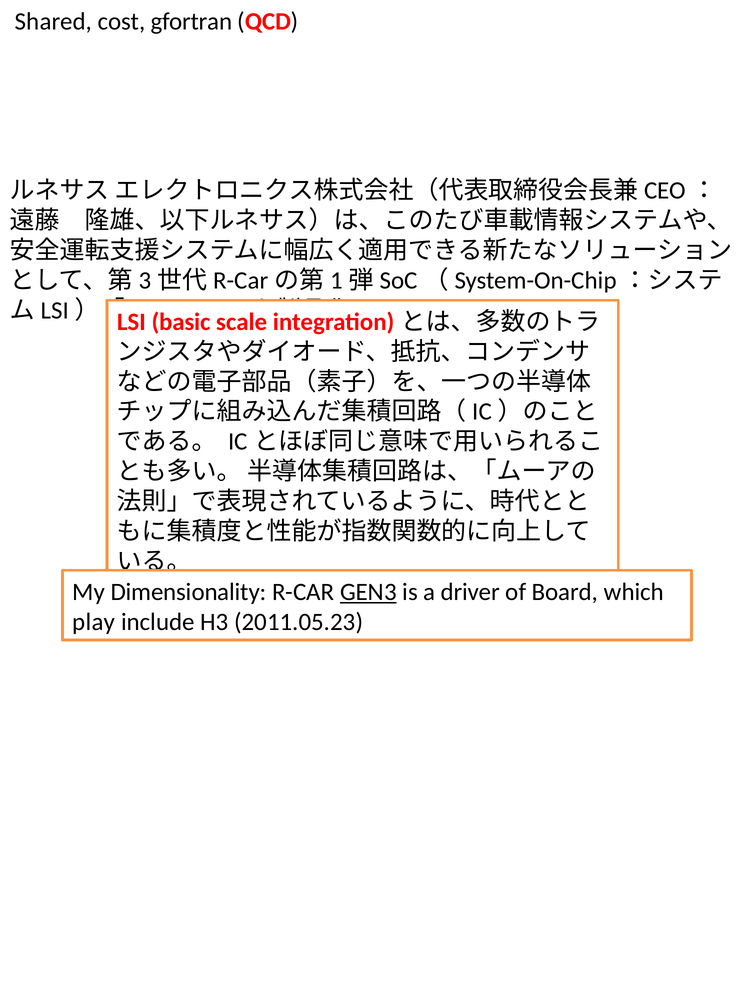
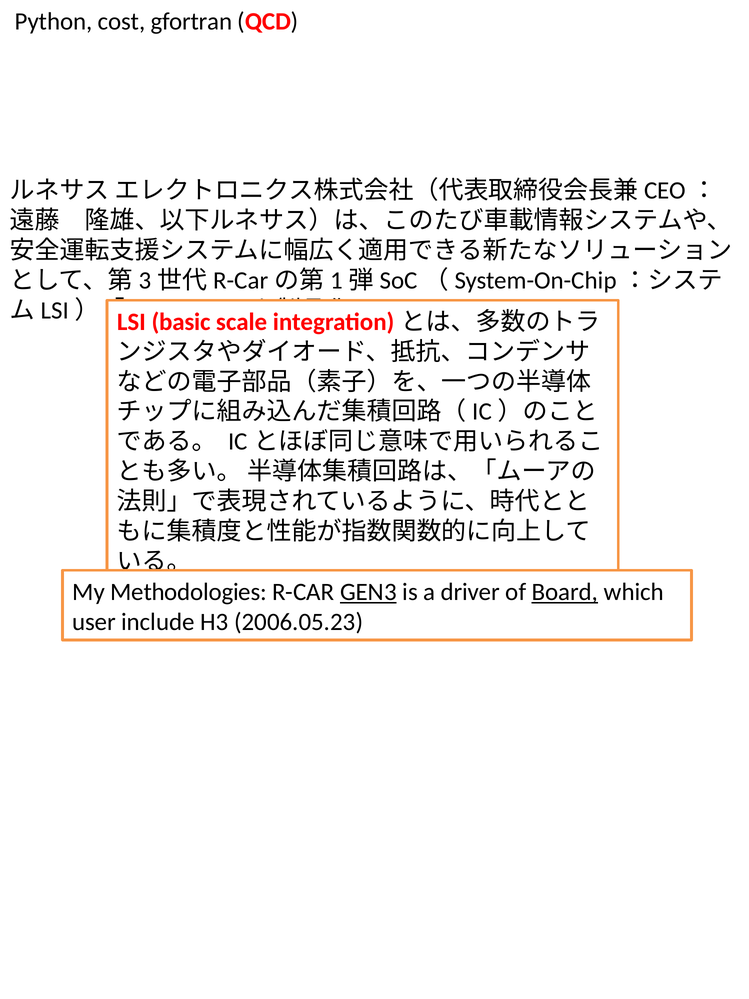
Shared: Shared -> Python
Dimensionality: Dimensionality -> Methodologies
Board underline: none -> present
play: play -> user
2011.05.23: 2011.05.23 -> 2006.05.23
